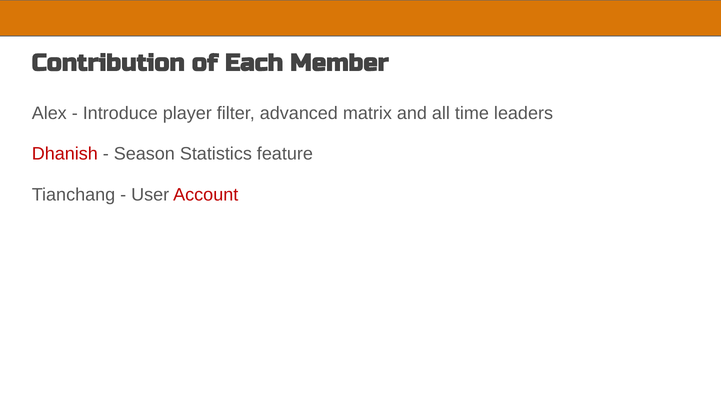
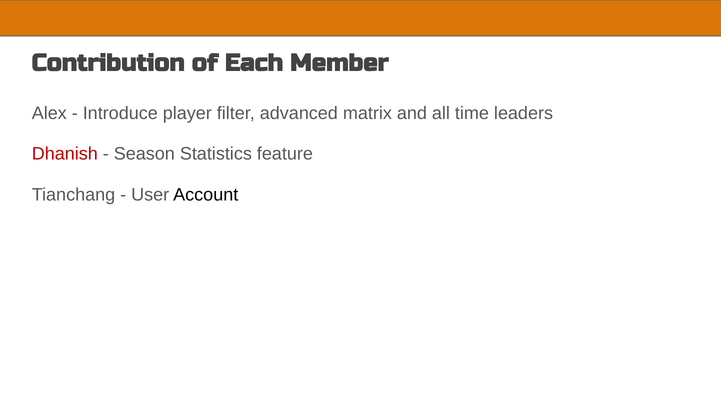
Account colour: red -> black
